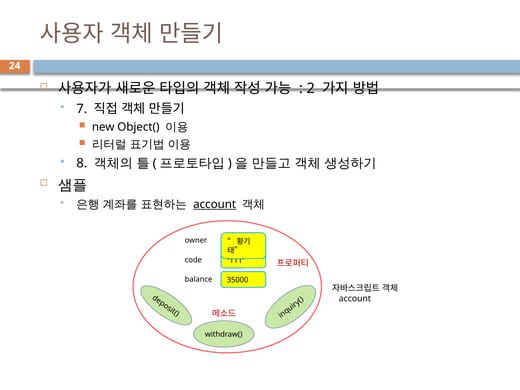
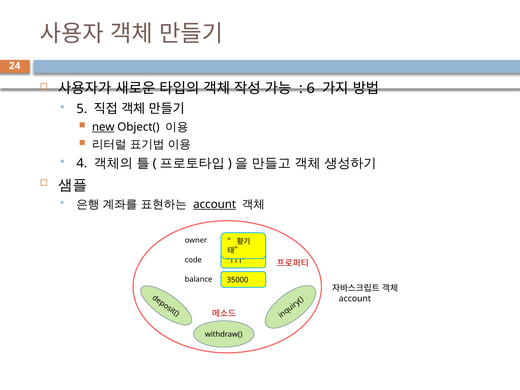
2: 2 -> 6
7: 7 -> 5
new underline: none -> present
8: 8 -> 4
